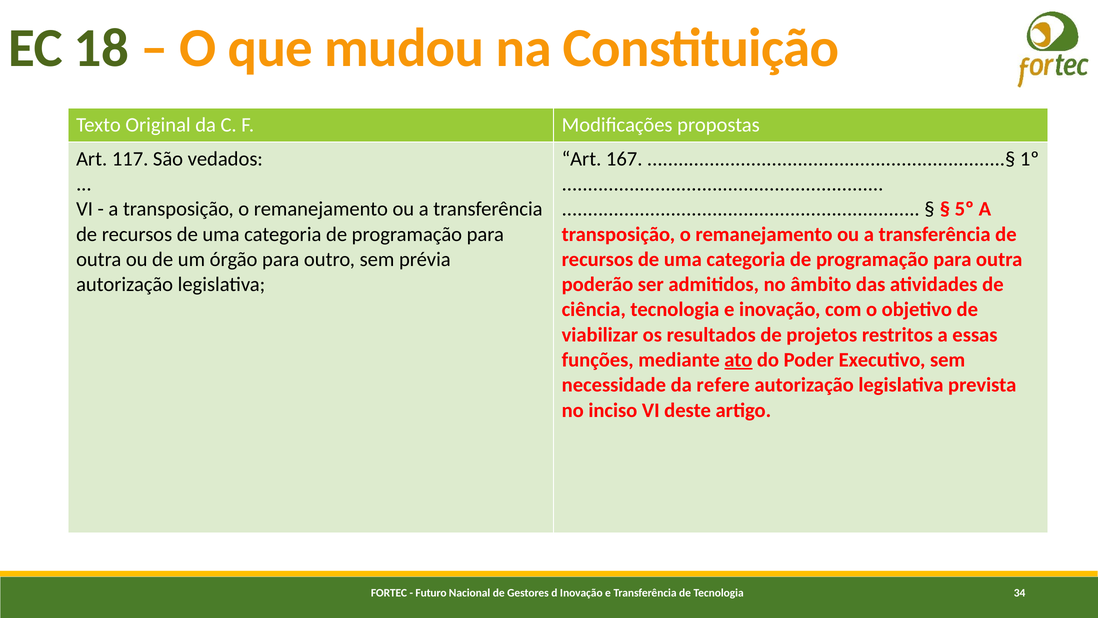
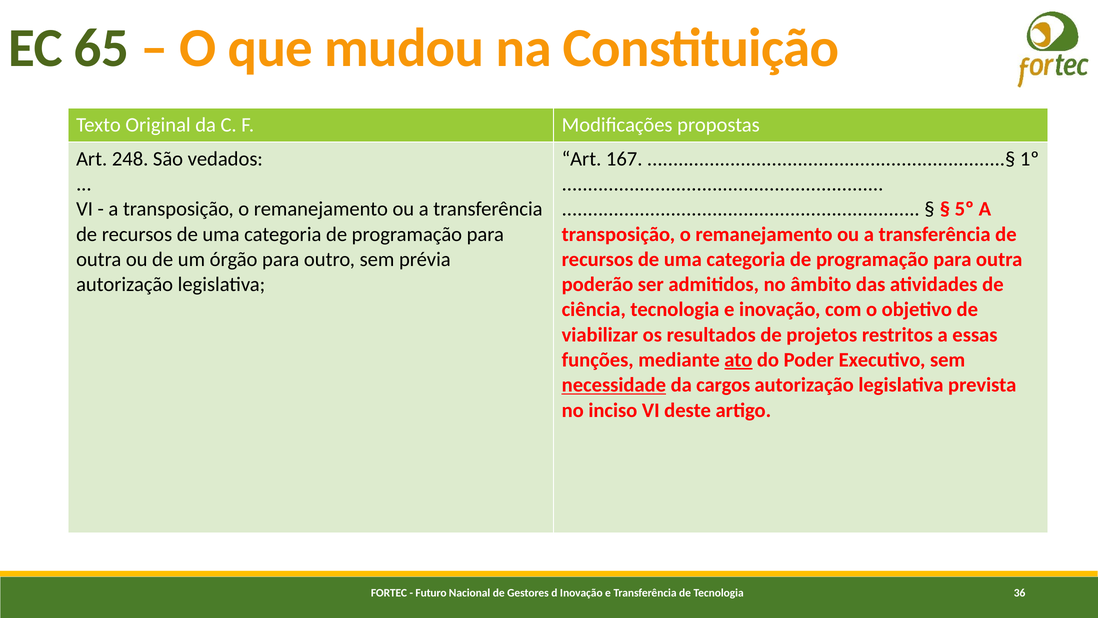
18: 18 -> 65
117: 117 -> 248
necessidade underline: none -> present
refere: refere -> cargos
34: 34 -> 36
